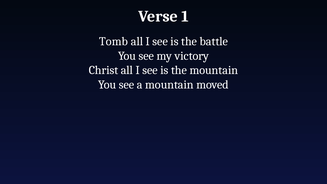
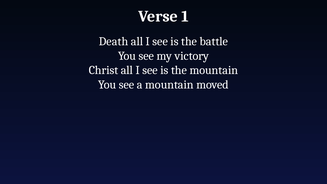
Tomb: Tomb -> Death
